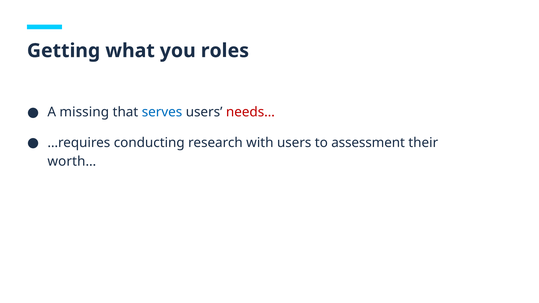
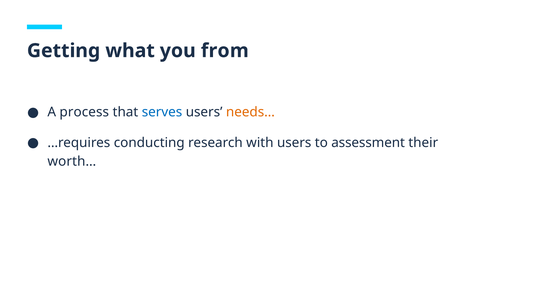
roles: roles -> from
missing: missing -> process
needs… colour: red -> orange
